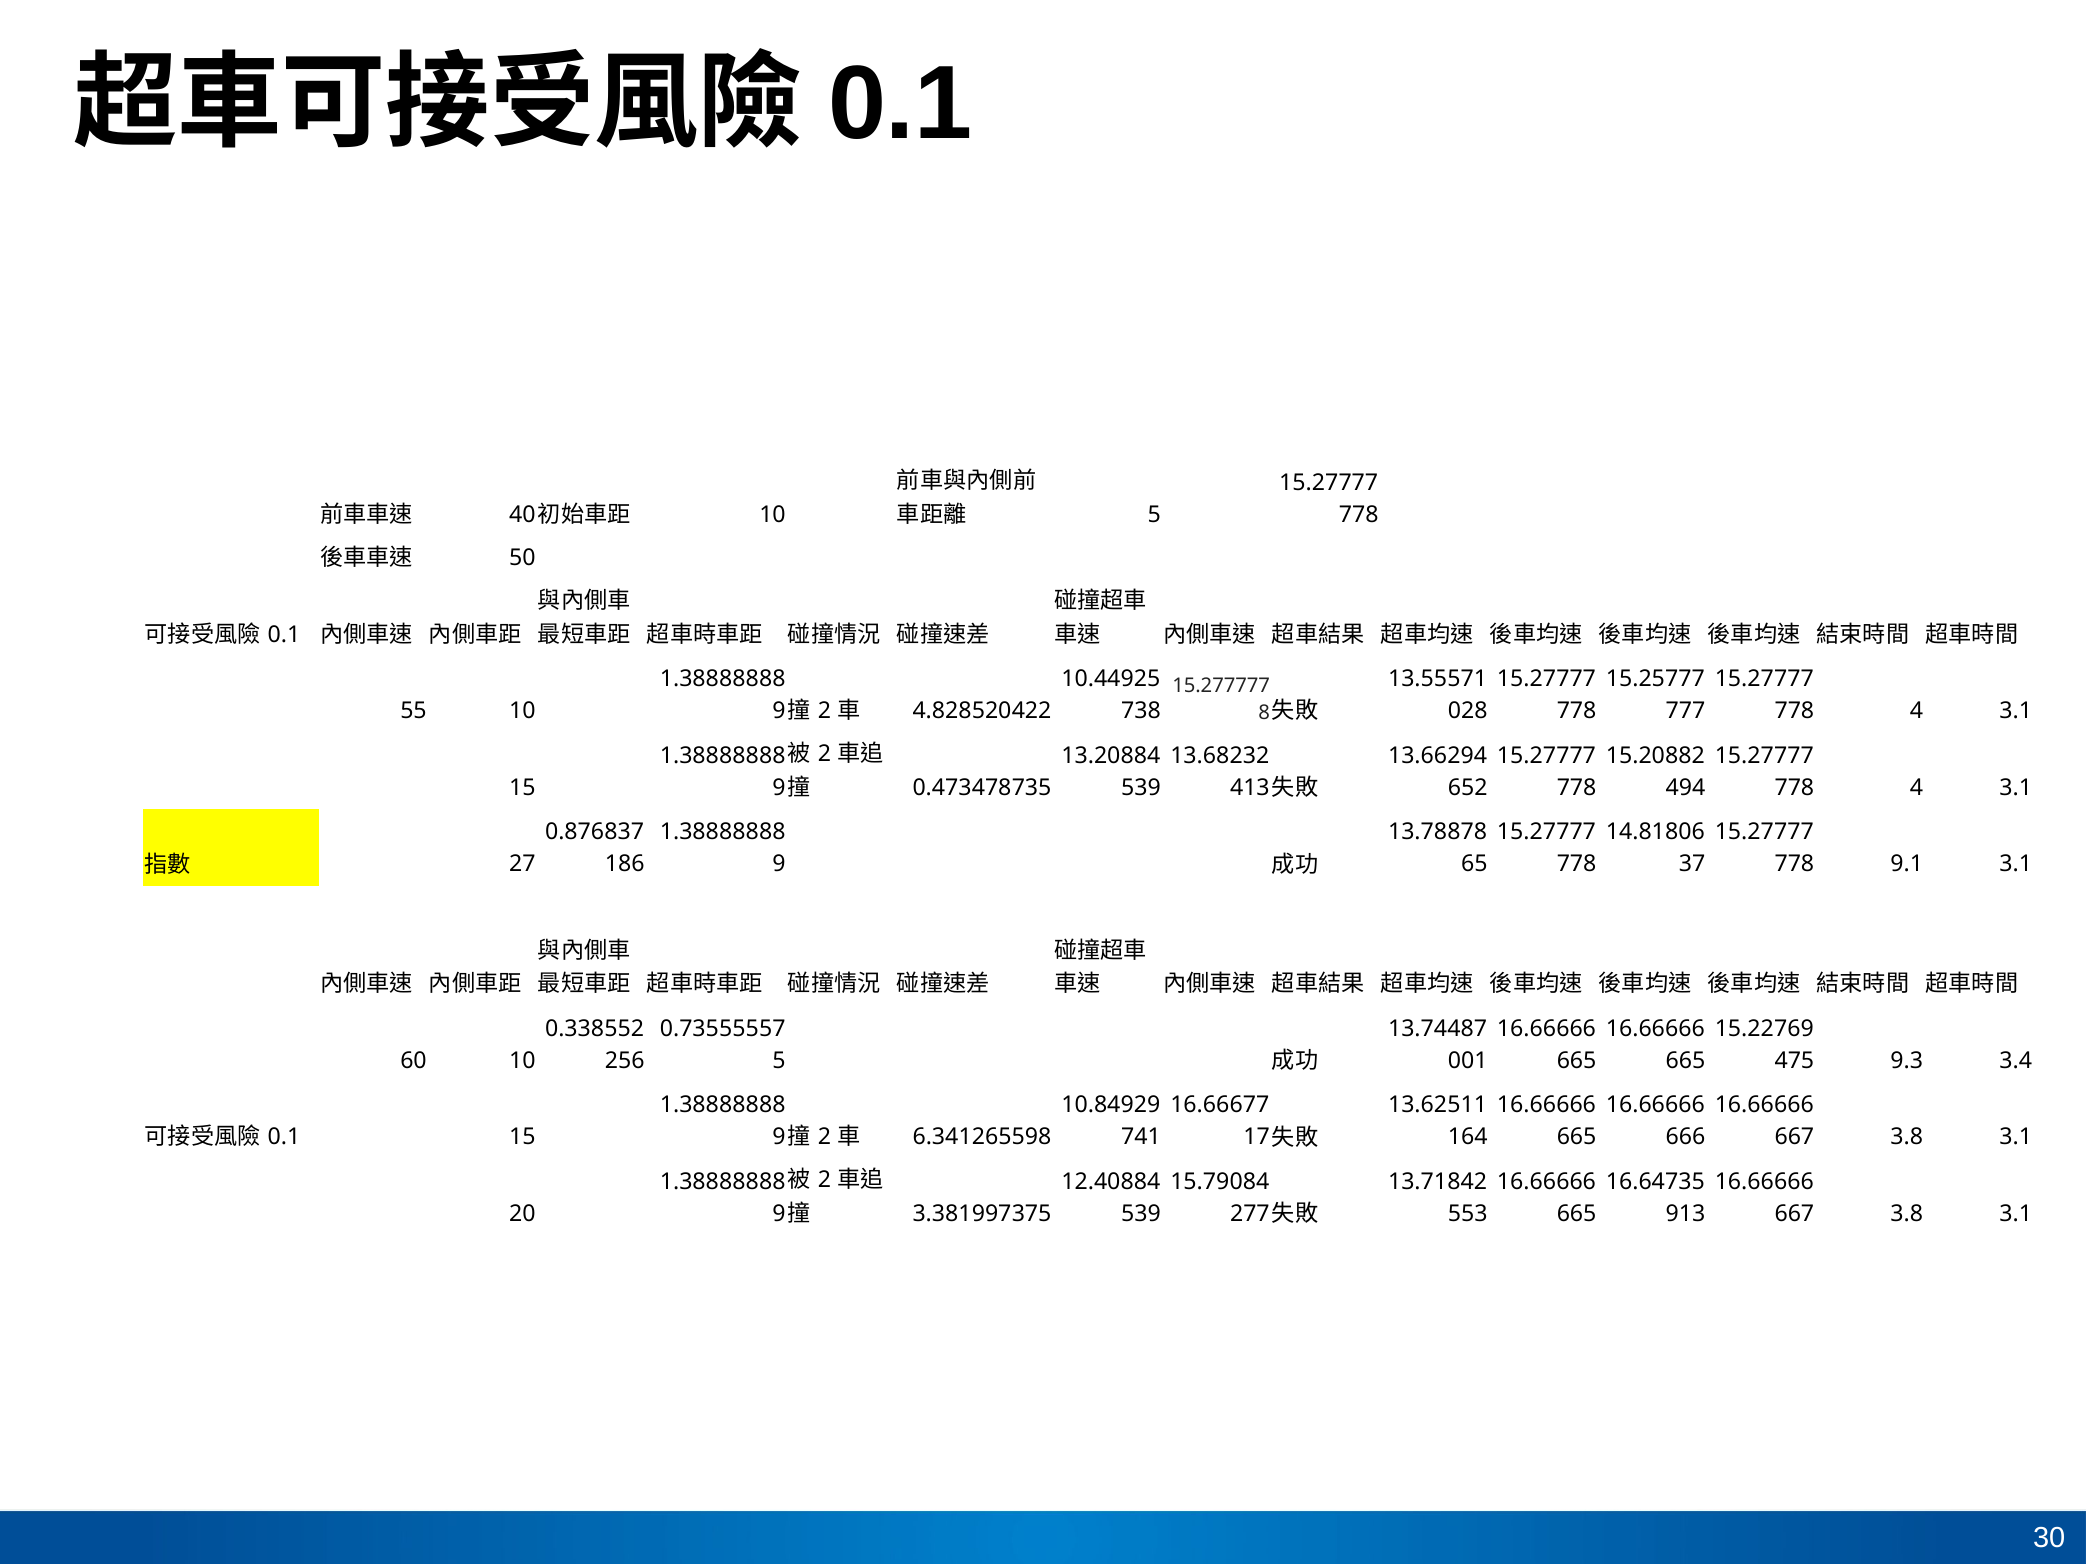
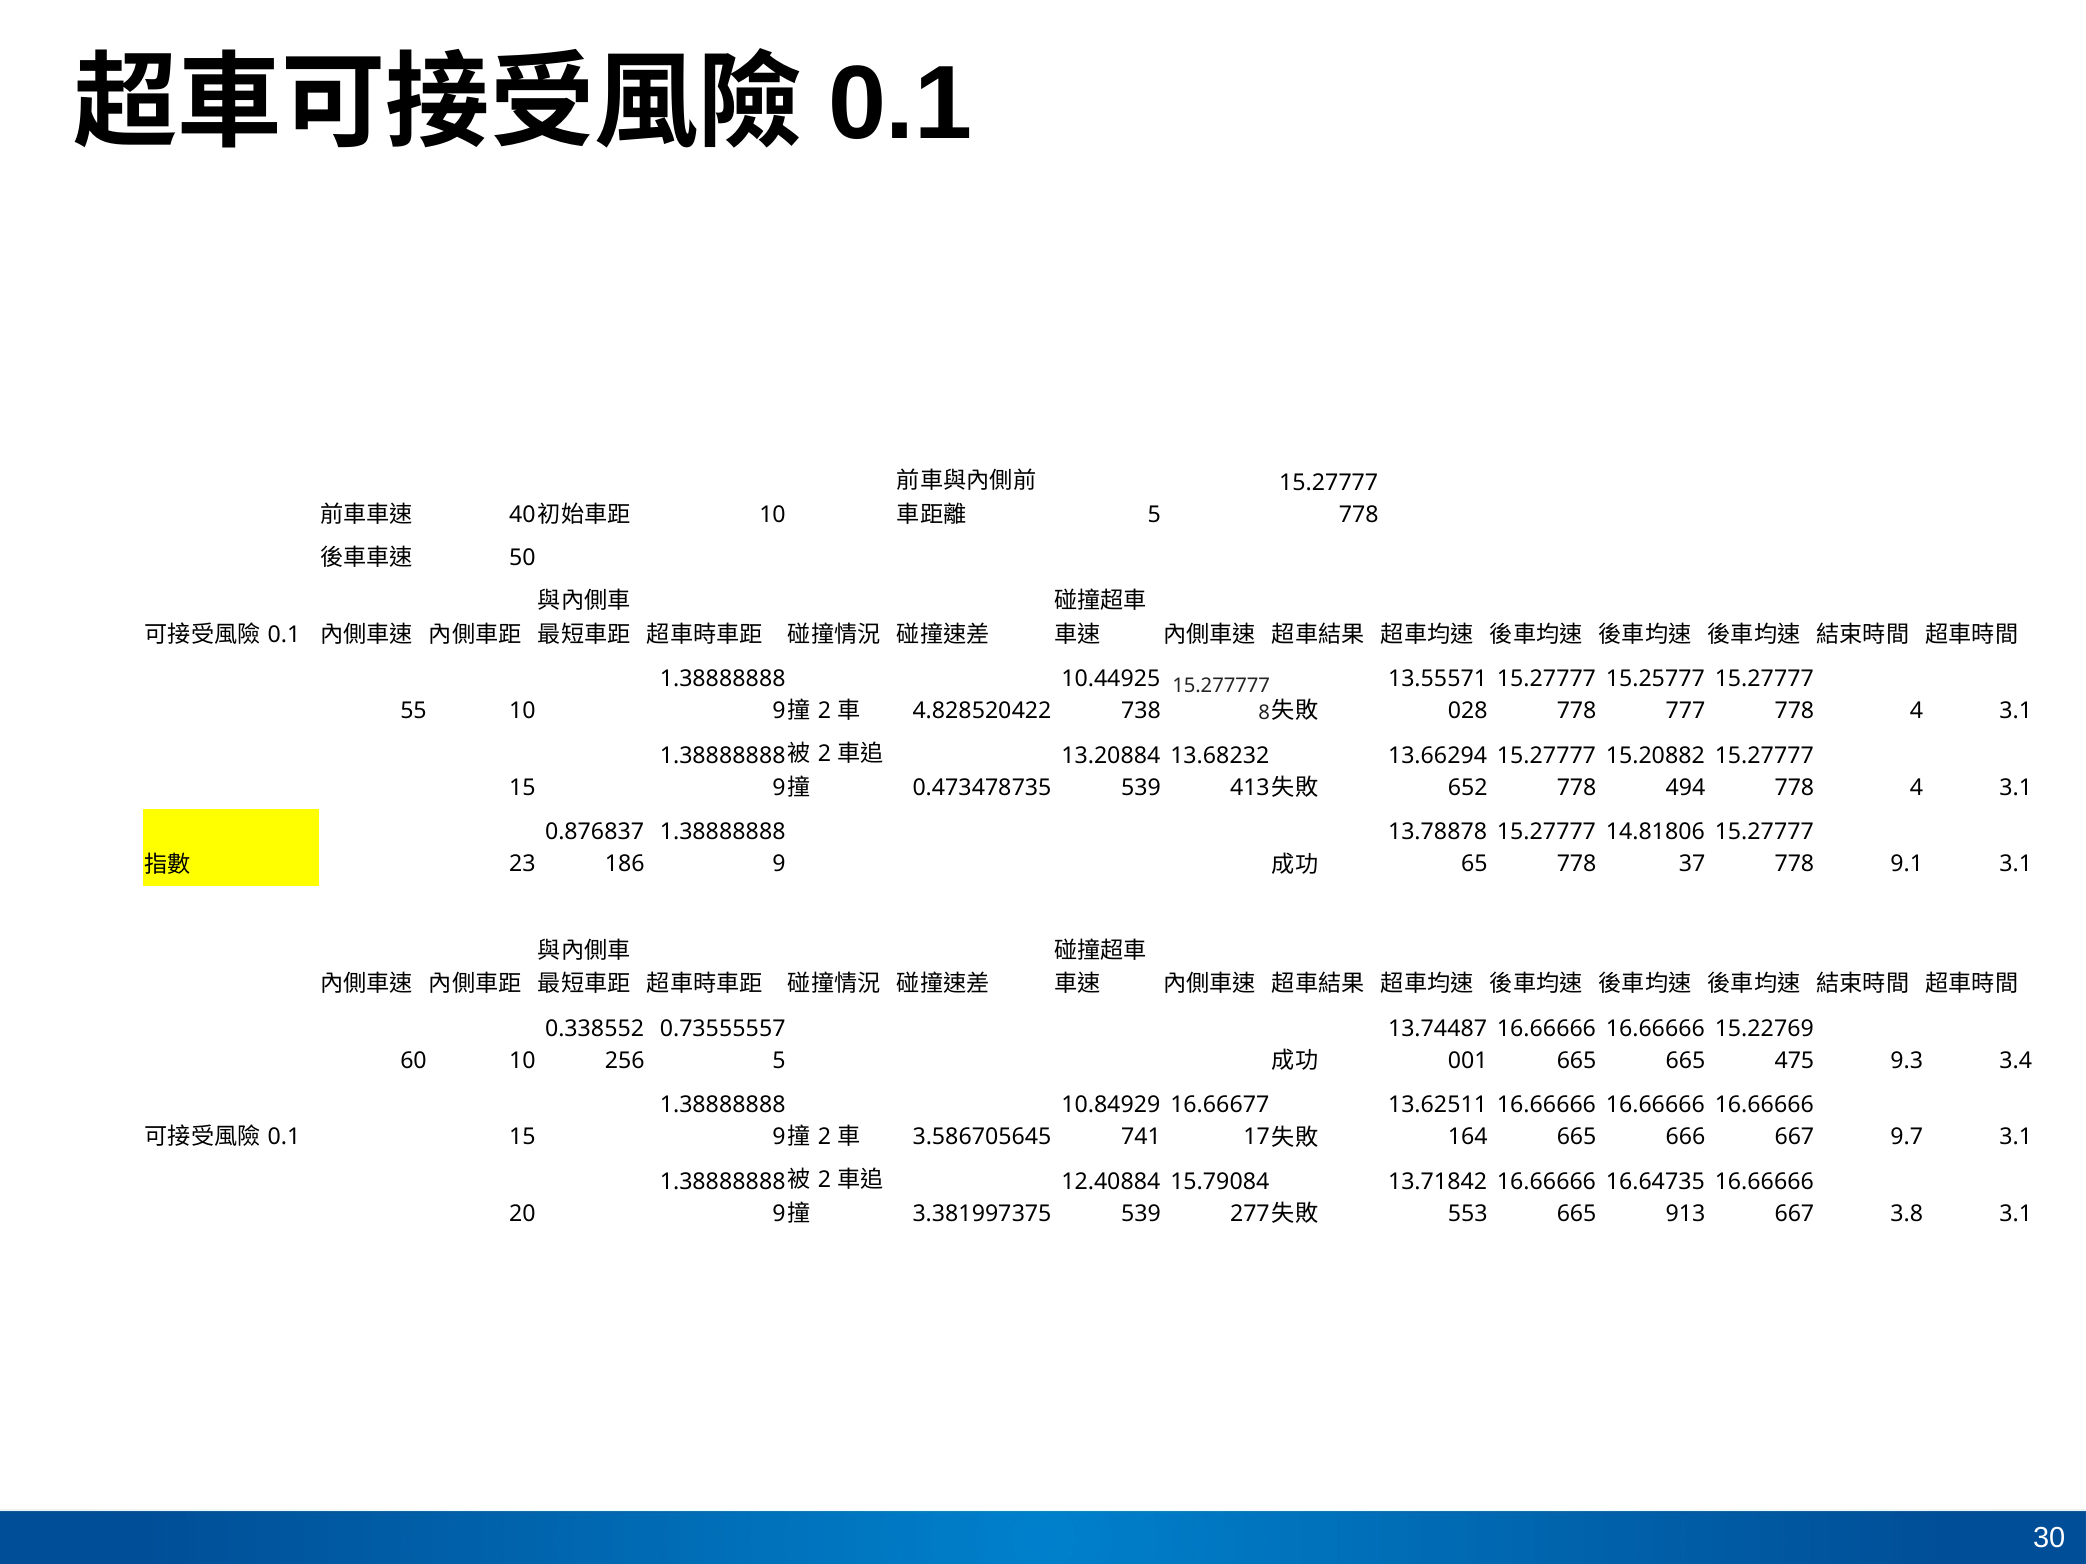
27: 27 -> 23
6.341265598: 6.341265598 -> 3.586705645
3.8 at (1907, 1137): 3.8 -> 9.7
